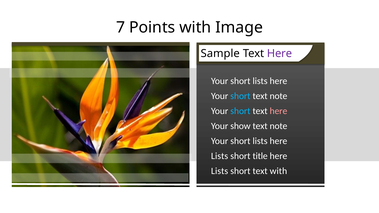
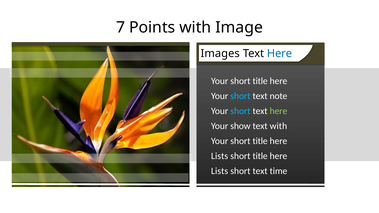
Sample: Sample -> Images
Here at (279, 53) colour: purple -> blue
lists at (260, 81): lists -> title
here at (278, 111) colour: pink -> light green
note at (279, 126): note -> with
lists at (260, 141): lists -> title
text with: with -> time
